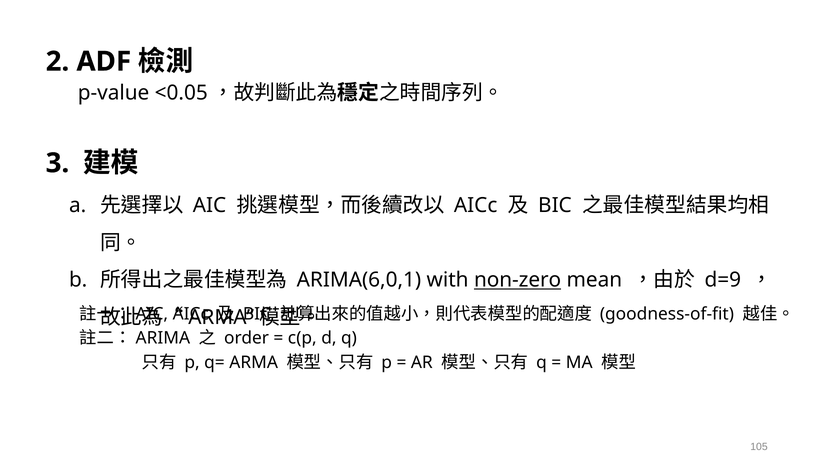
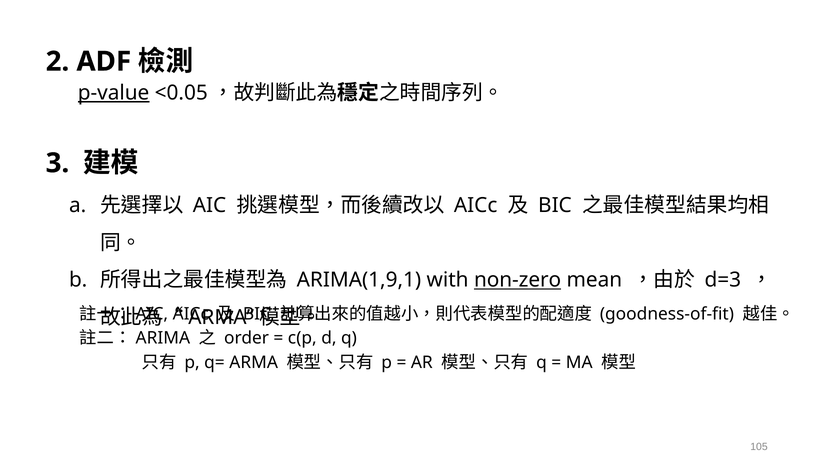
p-value underline: none -> present
ARIMA(6,0,1: ARIMA(6,0,1 -> ARIMA(1,9,1
d=9: d=9 -> d=3
